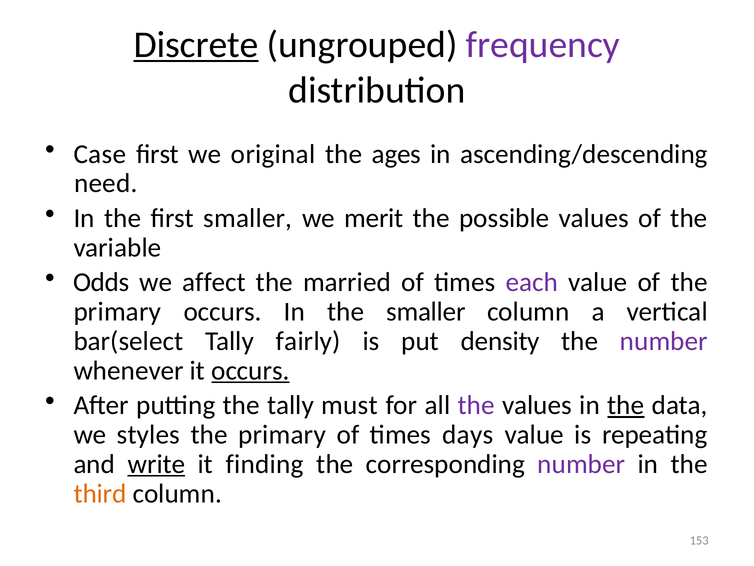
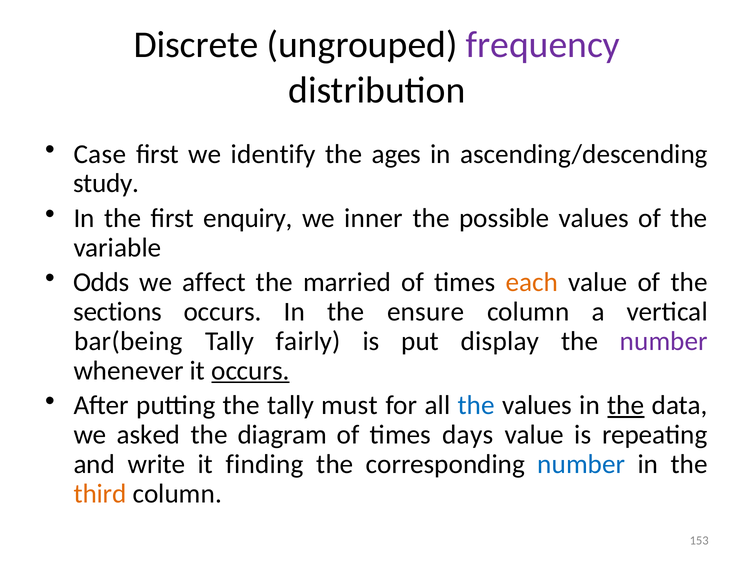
Discrete underline: present -> none
original: original -> identify
need: need -> study
first smaller: smaller -> enquiry
merit: merit -> inner
each colour: purple -> orange
primary at (117, 311): primary -> sections
the smaller: smaller -> ensure
bar(select: bar(select -> bar(being
density: density -> display
the at (476, 405) colour: purple -> blue
styles: styles -> asked
primary at (282, 434): primary -> diagram
write underline: present -> none
number at (581, 464) colour: purple -> blue
